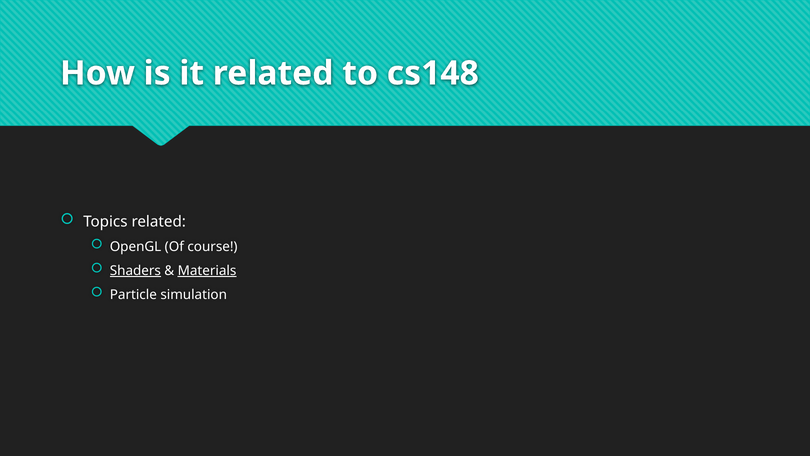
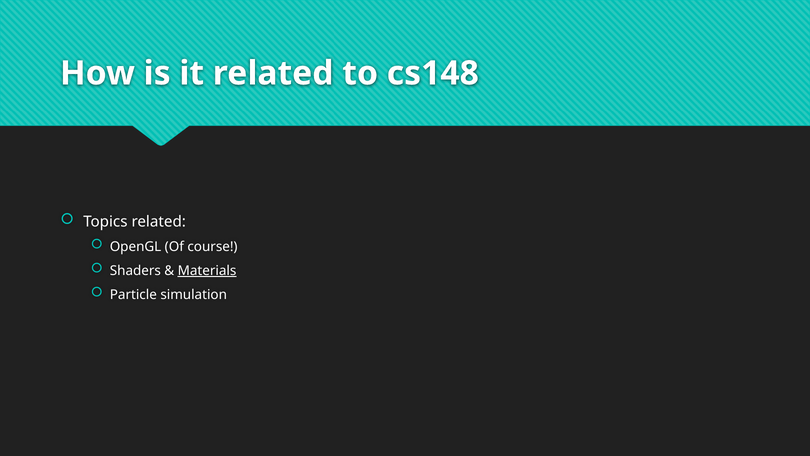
Shaders underline: present -> none
